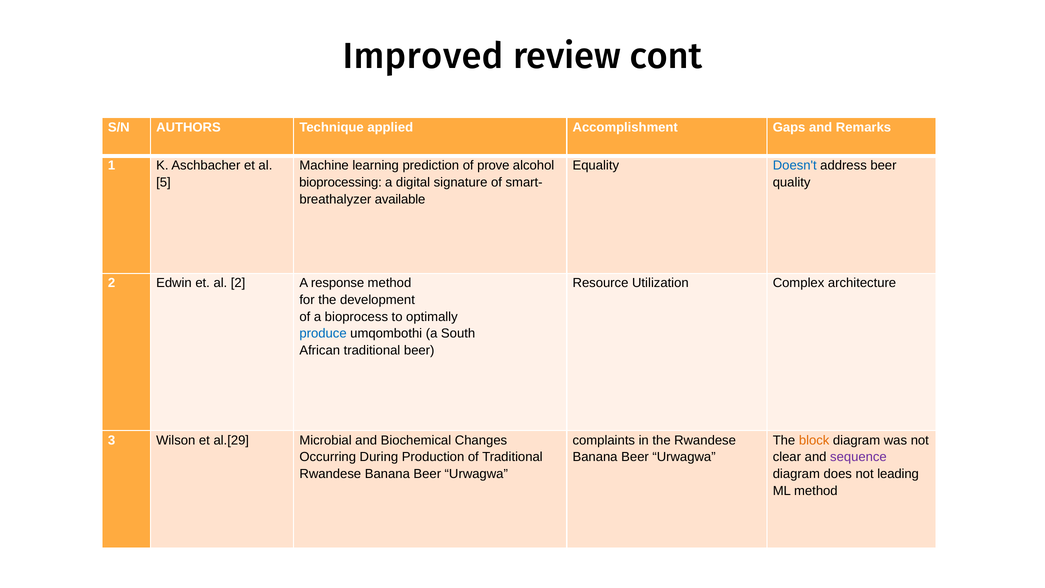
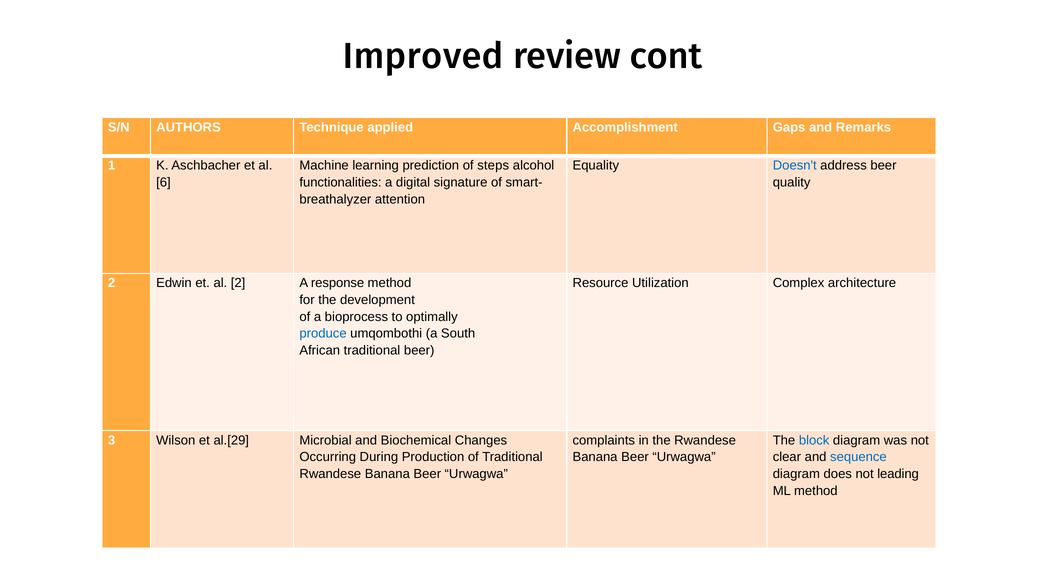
prove: prove -> steps
5: 5 -> 6
bioprocessing: bioprocessing -> functionalities
available: available -> attention
block colour: orange -> blue
sequence colour: purple -> blue
